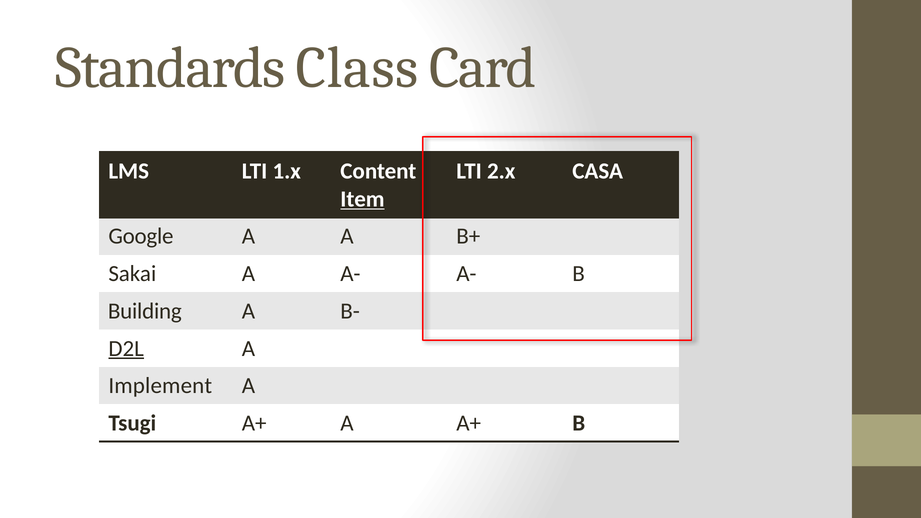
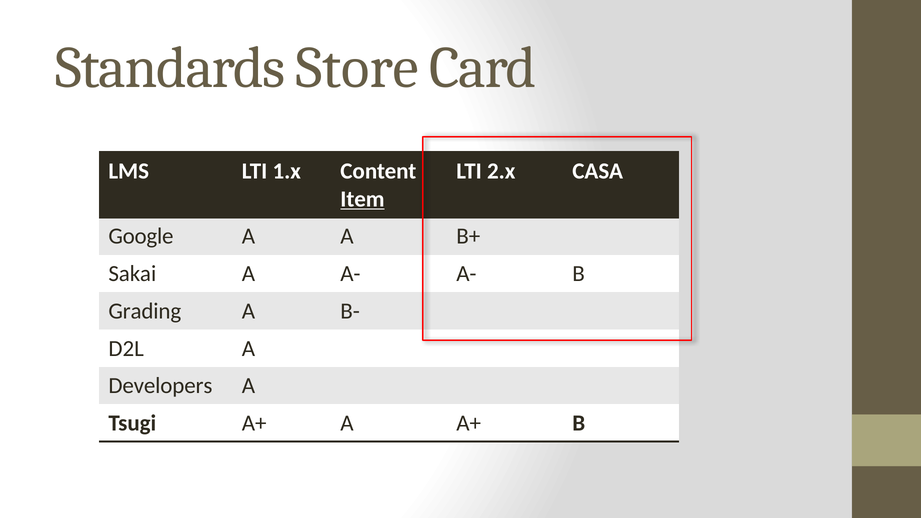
Class: Class -> Store
Building: Building -> Grading
D2L underline: present -> none
Implement: Implement -> Developers
